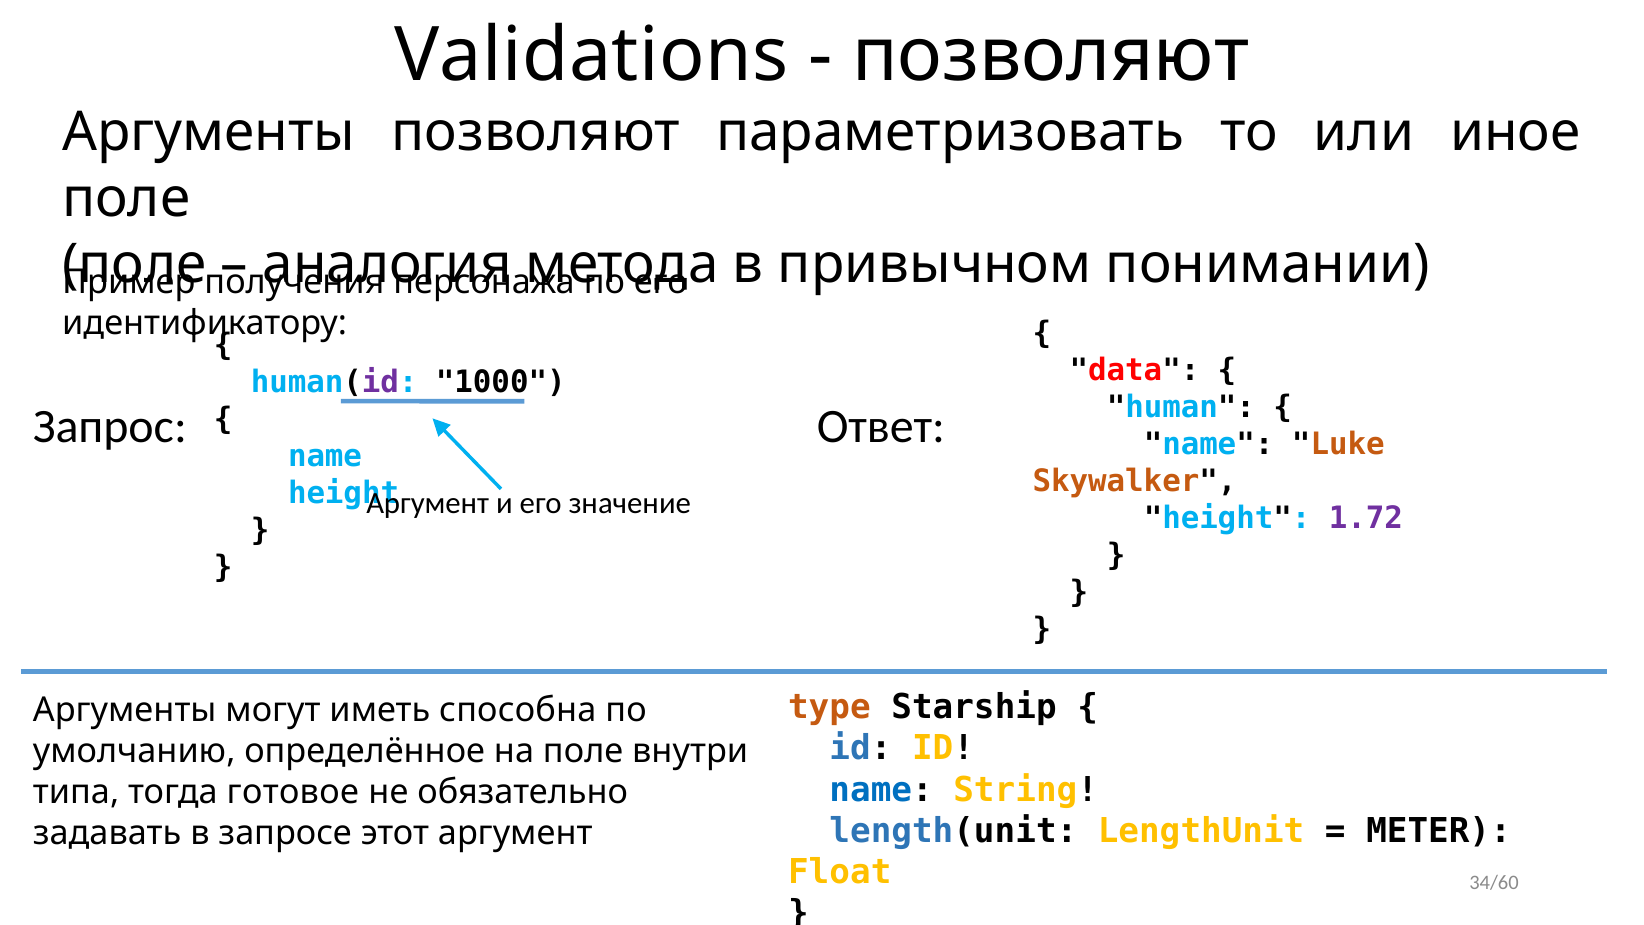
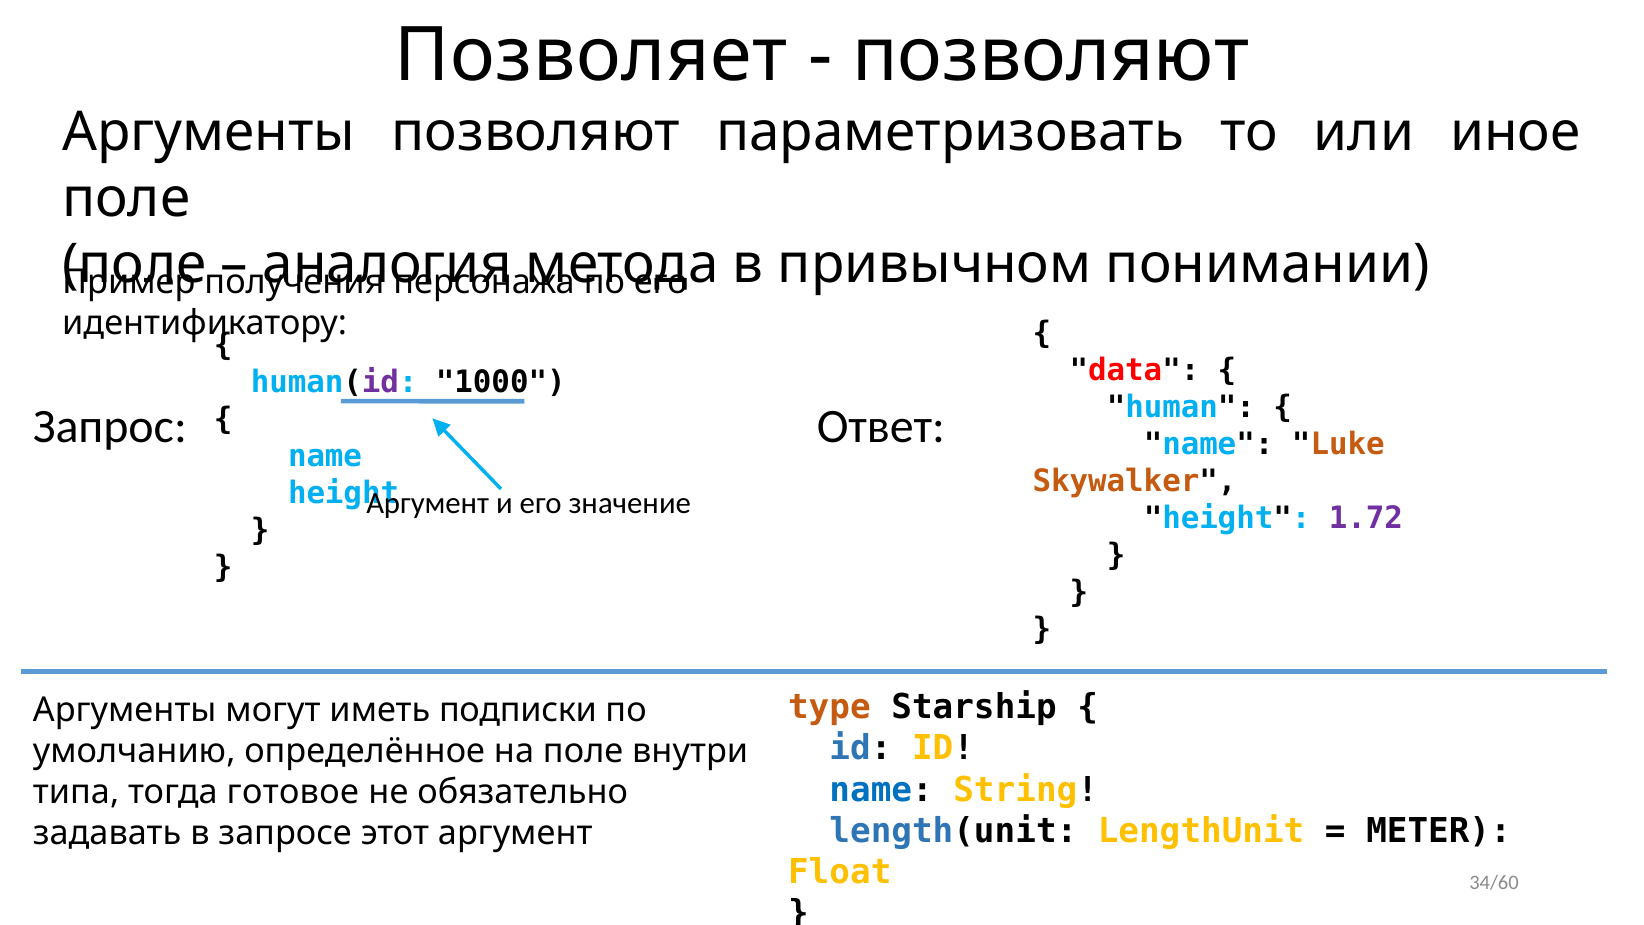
Validations: Validations -> Позволяет
способна: способна -> подписки
